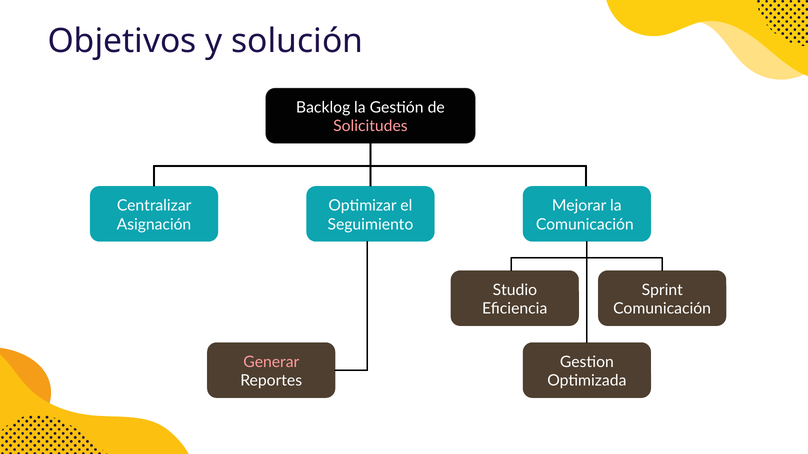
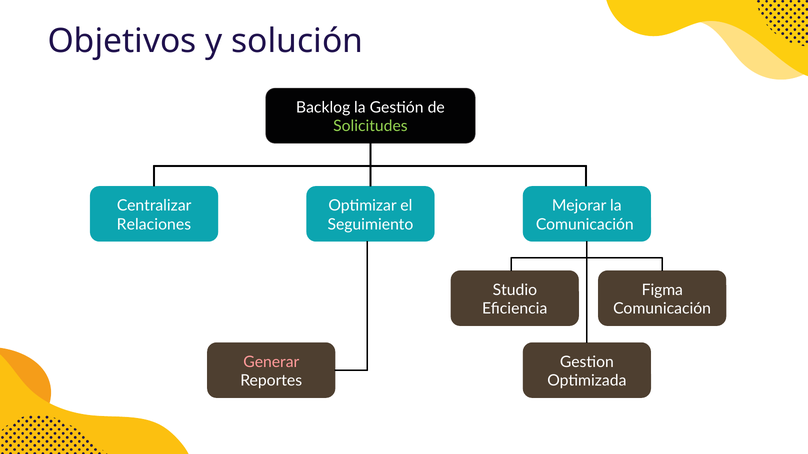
Solicitudes colour: pink -> light green
Asignación: Asignación -> Relaciones
Sprint: Sprint -> Figma
